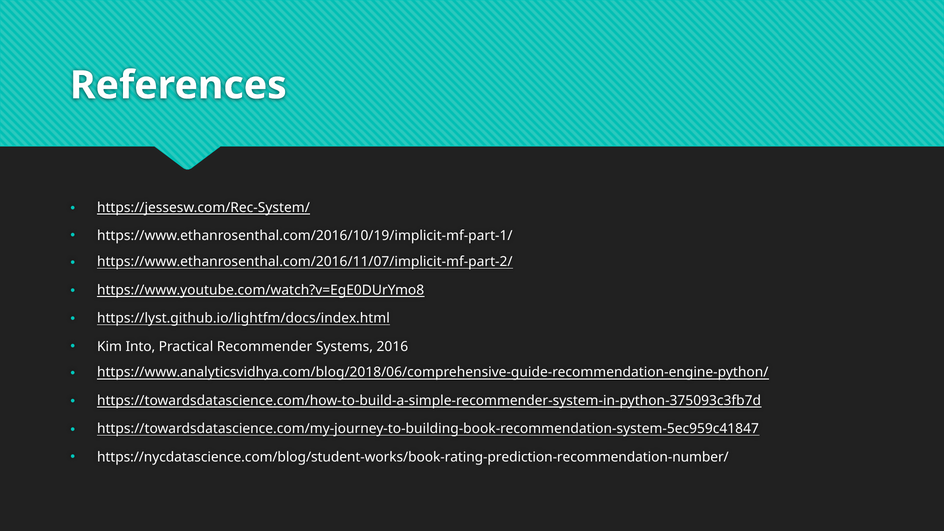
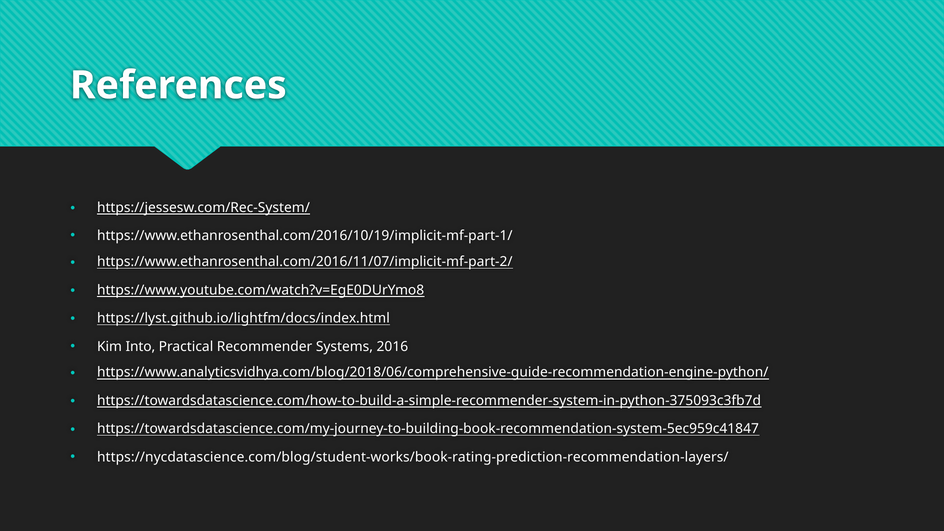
https://nycdatascience.com/blog/student-works/book-rating-prediction-recommendation-number/: https://nycdatascience.com/blog/student-works/book-rating-prediction-recommendation-number/ -> https://nycdatascience.com/blog/student-works/book-rating-prediction-recommendation-layers/
